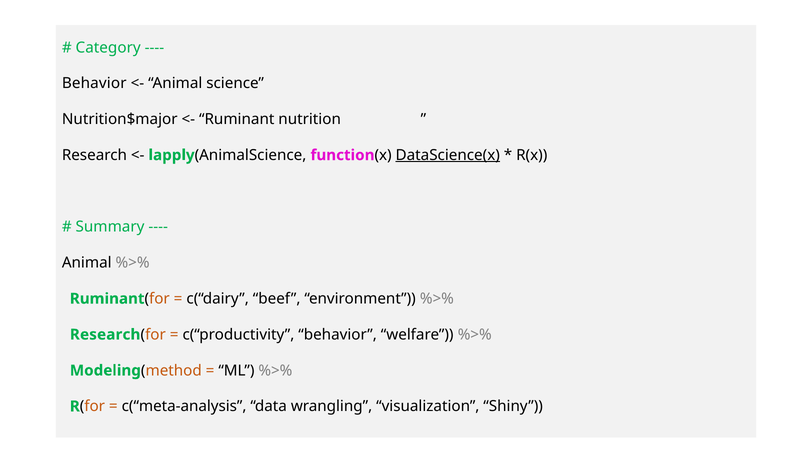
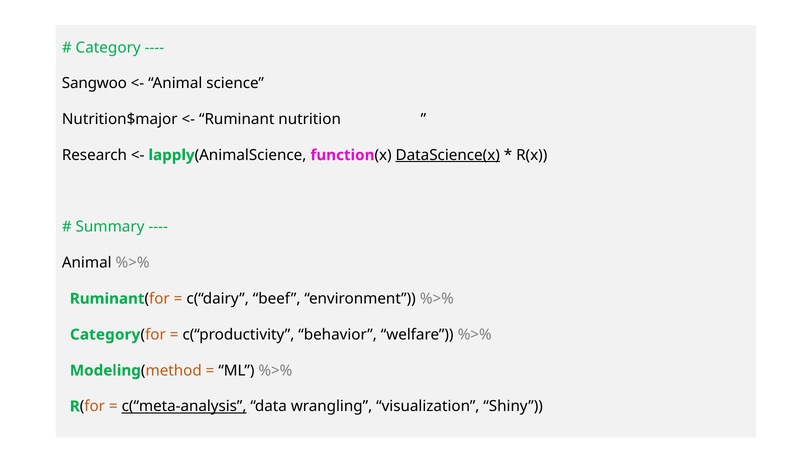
Behavior at (94, 83): Behavior -> Sangwoo
Research at (105, 334): Research -> Category
c(“meta-analysis underline: none -> present
